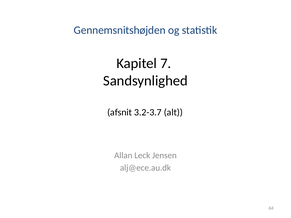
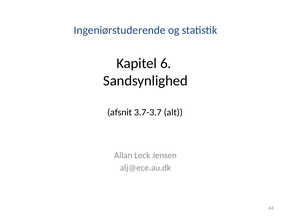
Gennemsnitshøjden: Gennemsnitshøjden -> Ingeniørstuderende
7: 7 -> 6
3.2-3.7: 3.2-3.7 -> 3.7-3.7
